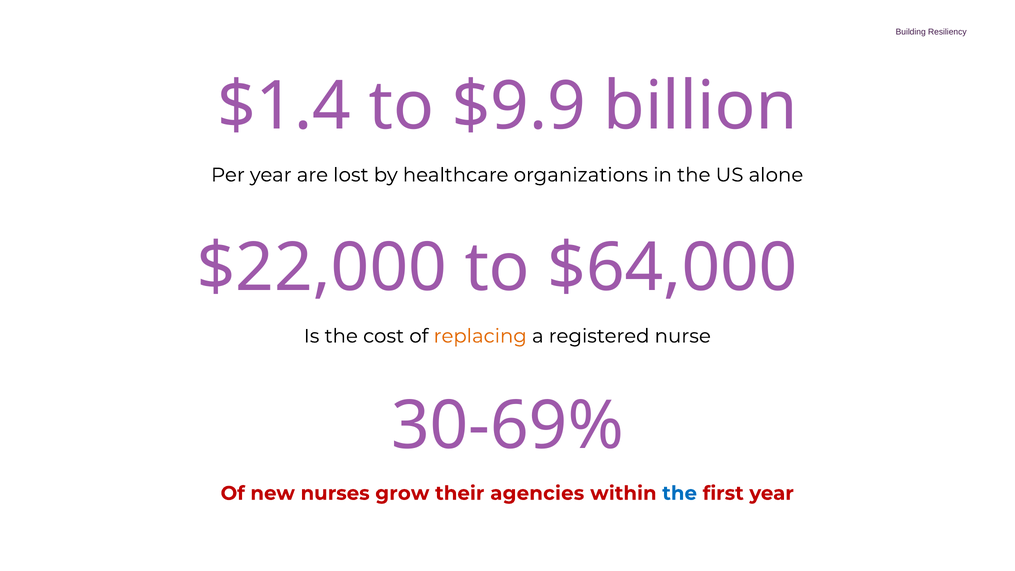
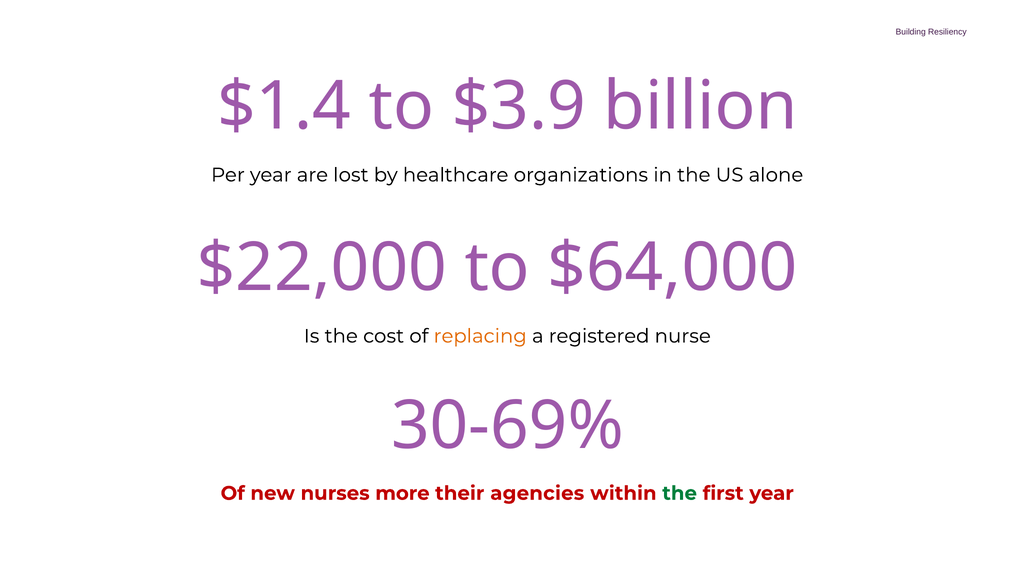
$9.9: $9.9 -> $3.9
grow: grow -> more
the at (680, 493) colour: blue -> green
